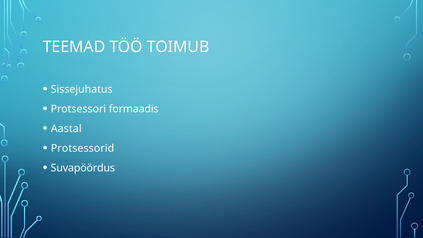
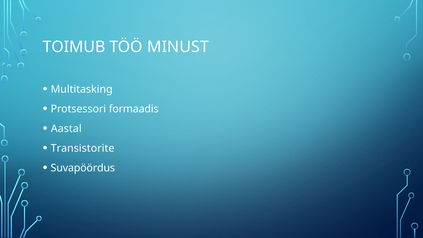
TEEMAD: TEEMAD -> TOIMUB
TOIMUB: TOIMUB -> MINUST
Sissejuhatus: Sissejuhatus -> Multitasking
Protsessorid: Protsessorid -> Transistorite
